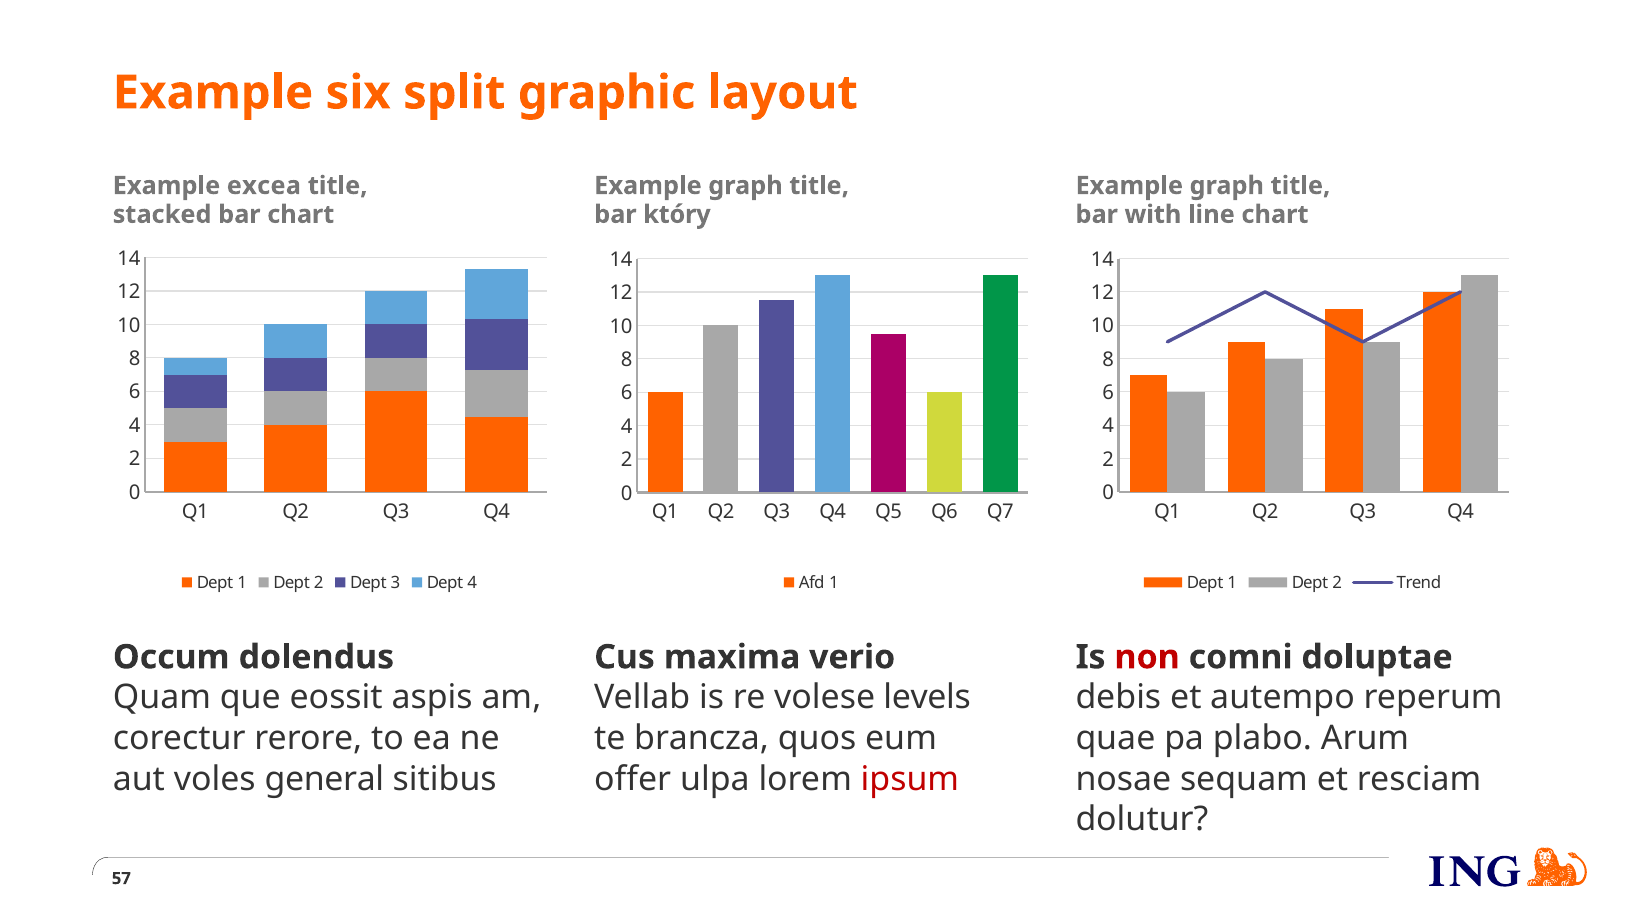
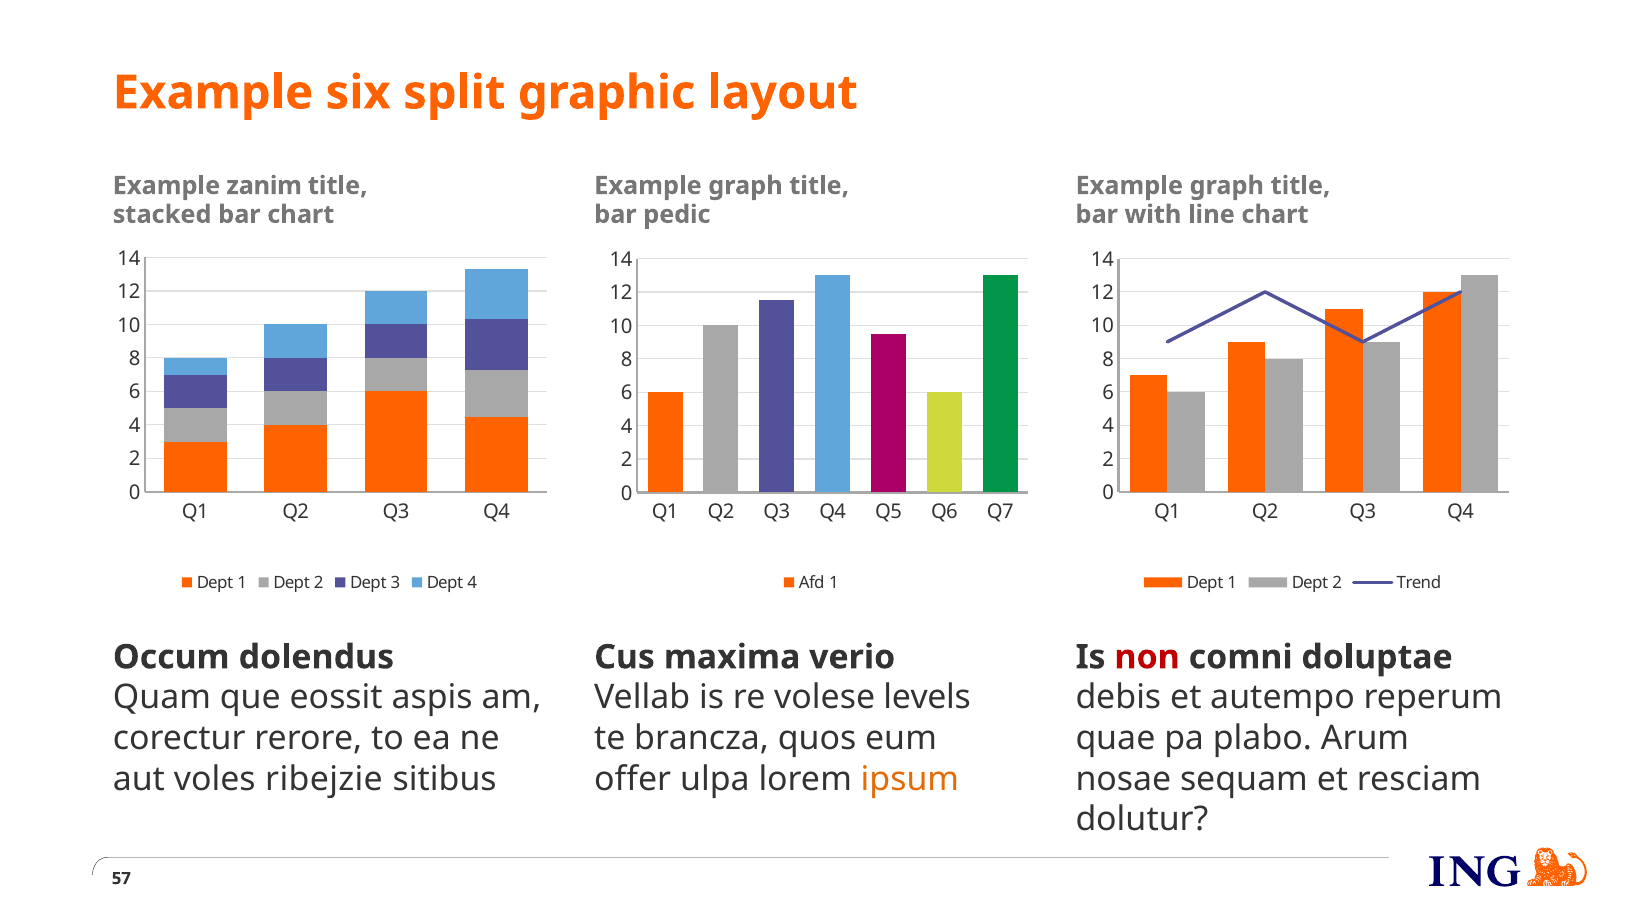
excea: excea -> zanim
który: który -> pedic
general: general -> ribejzie
ipsum colour: red -> orange
